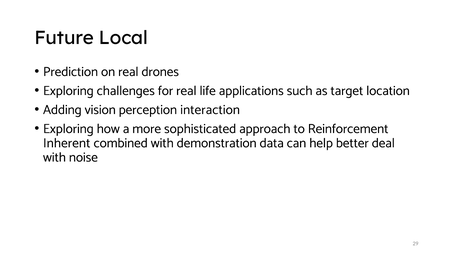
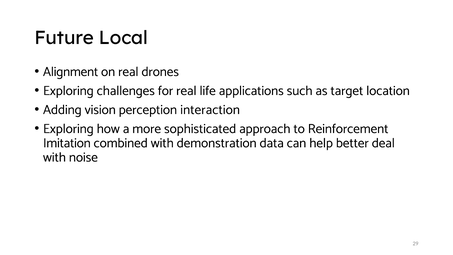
Prediction: Prediction -> Alignment
Inherent: Inherent -> Imitation
